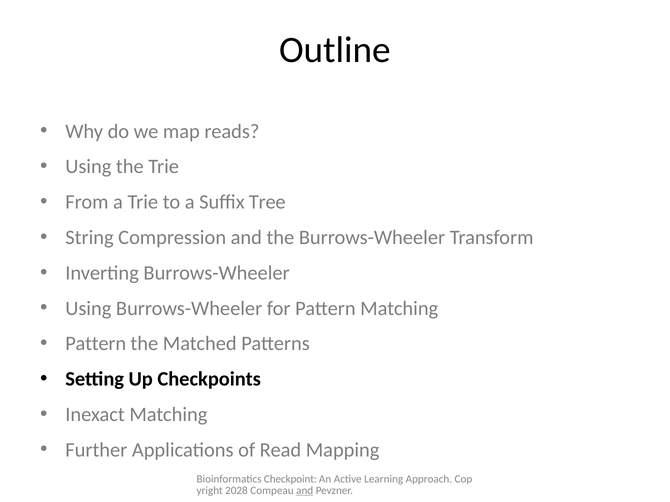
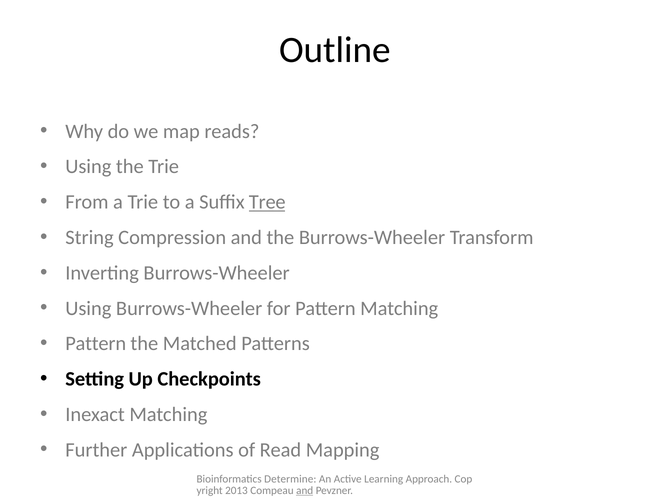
Tree underline: none -> present
Checkpoint: Checkpoint -> Determine
2028: 2028 -> 2013
